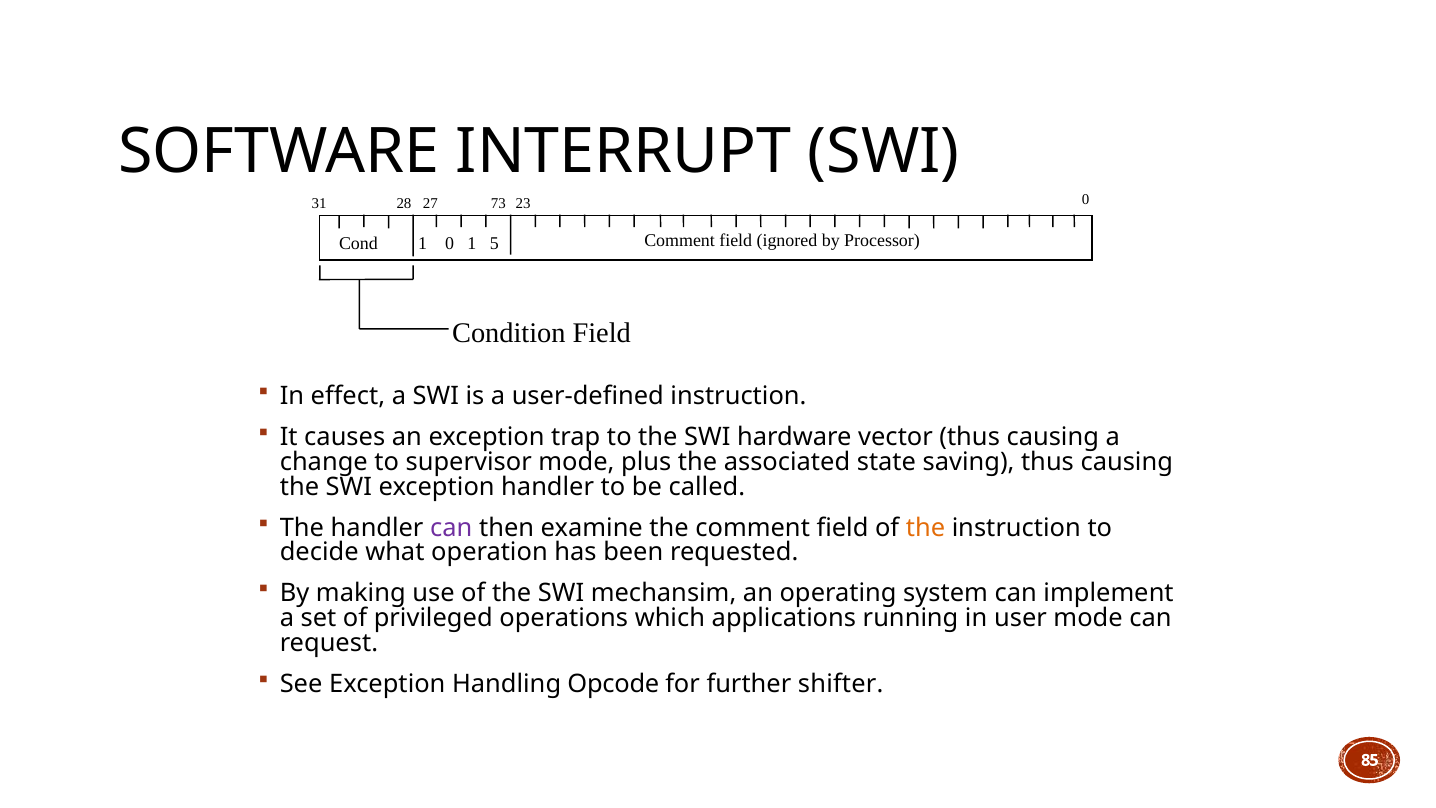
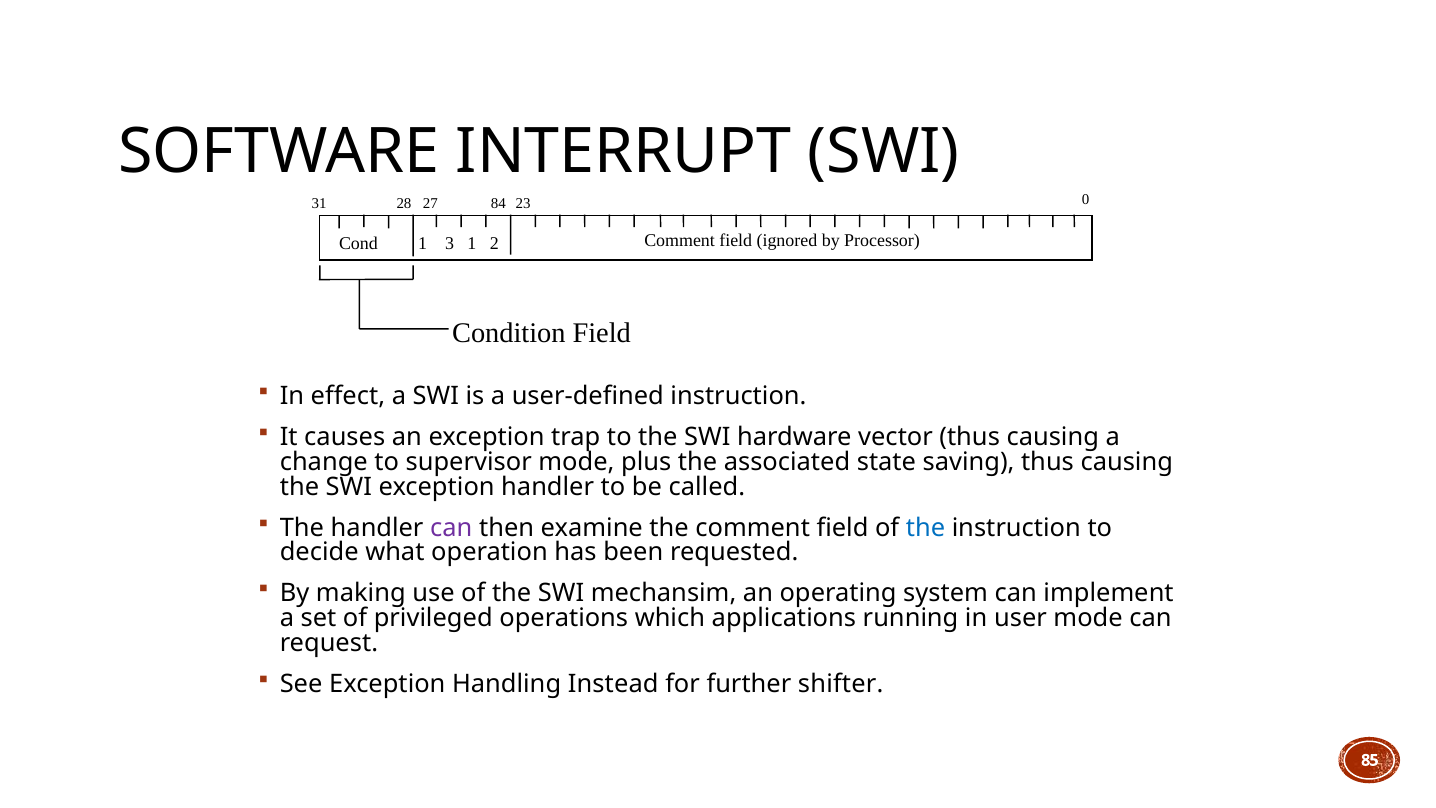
73: 73 -> 84
1 0: 0 -> 3
5: 5 -> 2
the at (925, 528) colour: orange -> blue
Opcode: Opcode -> Instead
